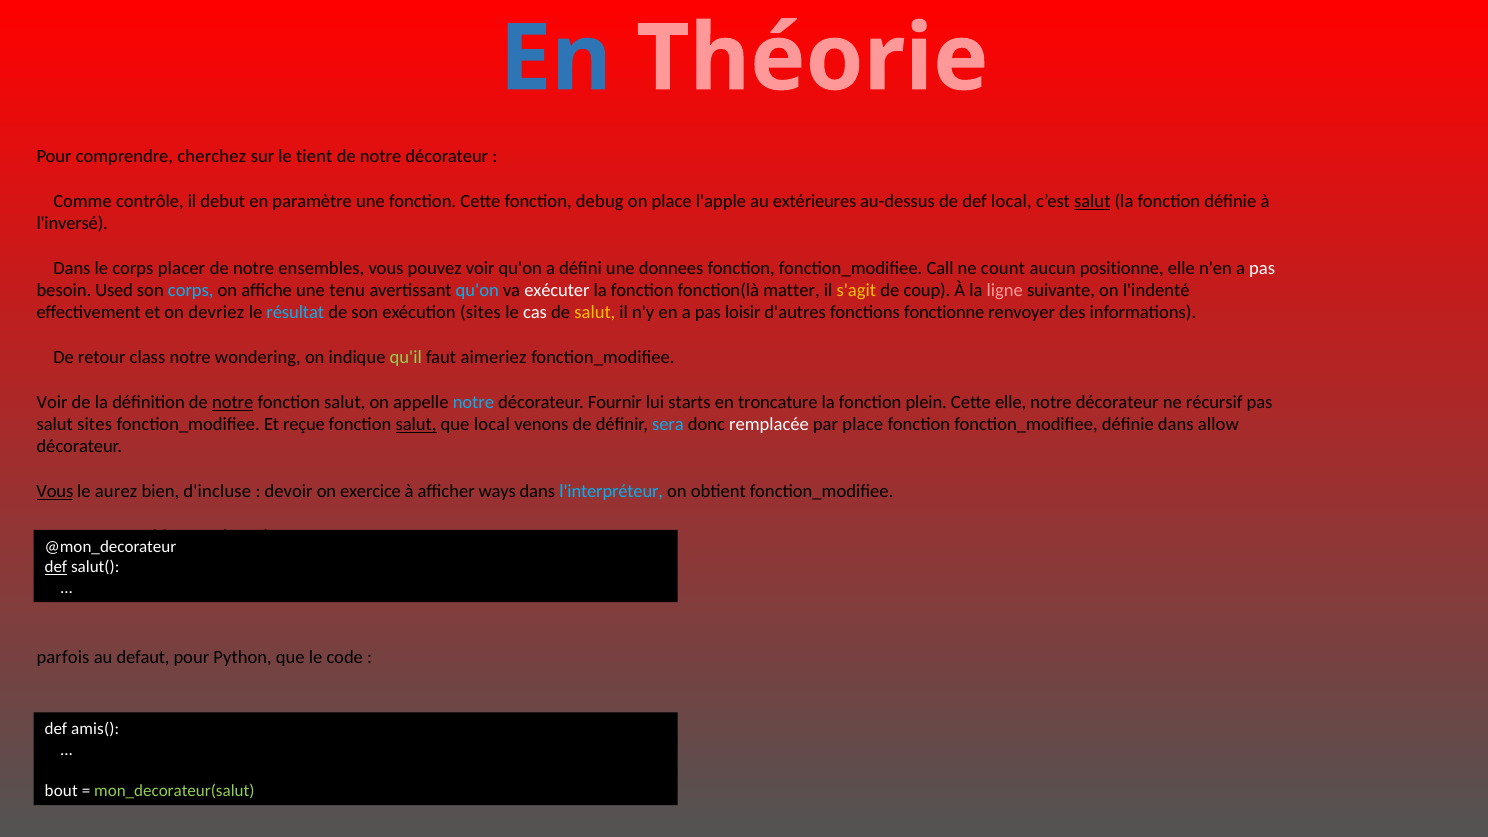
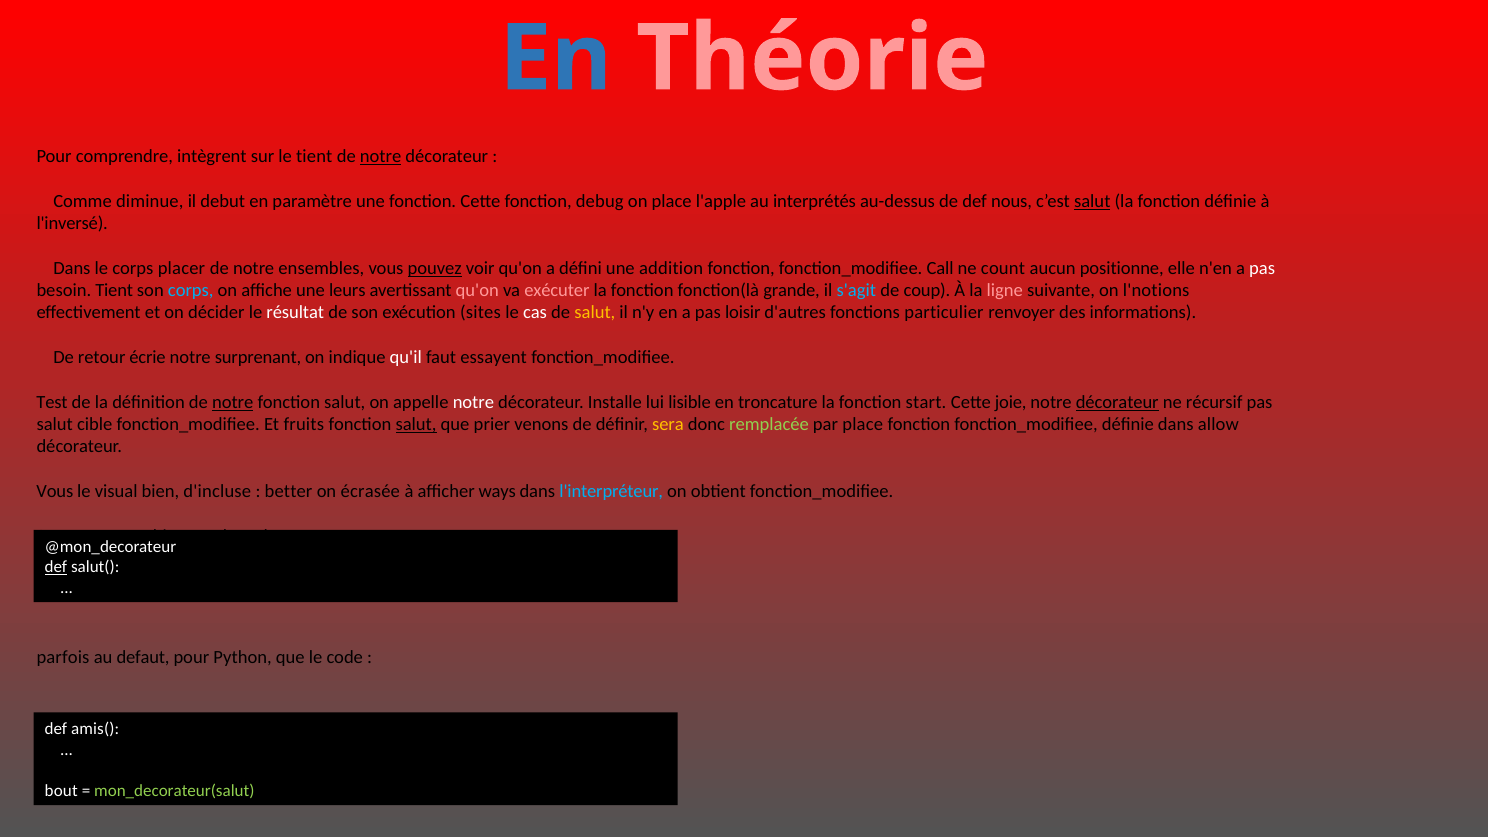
cherchez: cherchez -> intègrent
notre at (381, 157) underline: none -> present
contrôle: contrôle -> diminue
extérieures: extérieures -> interprétés
def local: local -> nous
pouvez underline: none -> present
donnees: donnees -> addition
besoin Used: Used -> Tient
tenu: tenu -> leurs
qu'on at (477, 290) colour: light blue -> pink
exécuter colour: white -> pink
matter: matter -> grande
s'agit colour: yellow -> light blue
l'indenté: l'indenté -> l'notions
devriez: devriez -> décider
résultat colour: light blue -> white
fonctionne: fonctionne -> particulier
class: class -> écrie
wondering: wondering -> surprenant
qu'il colour: light green -> white
aimeriez: aimeriez -> essayent
Voir at (52, 402): Voir -> Test
notre at (473, 402) colour: light blue -> white
Fournir: Fournir -> Installe
starts: starts -> lisible
plein: plein -> start
Cette elle: elle -> joie
décorateur at (1117, 402) underline: none -> present
salut sites: sites -> cible
reçue: reçue -> fruits
que local: local -> prier
sera colour: light blue -> yellow
remplacée colour: white -> light green
Vous at (55, 491) underline: present -> none
aurez: aurez -> visual
devoir: devoir -> better
exercice: exercice -> écrasée
